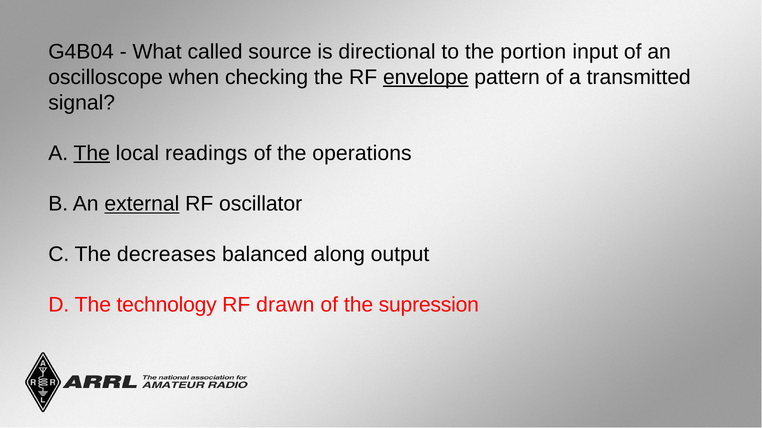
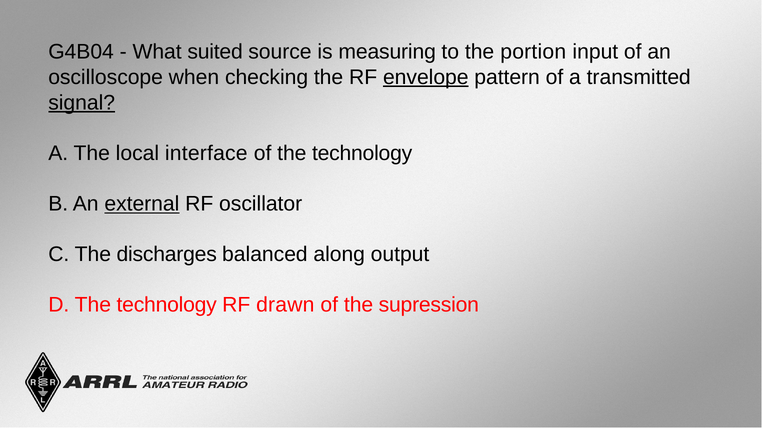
called: called -> suited
directional: directional -> measuring
signal underline: none -> present
The at (92, 153) underline: present -> none
readings: readings -> interface
of the operations: operations -> technology
decreases: decreases -> discharges
